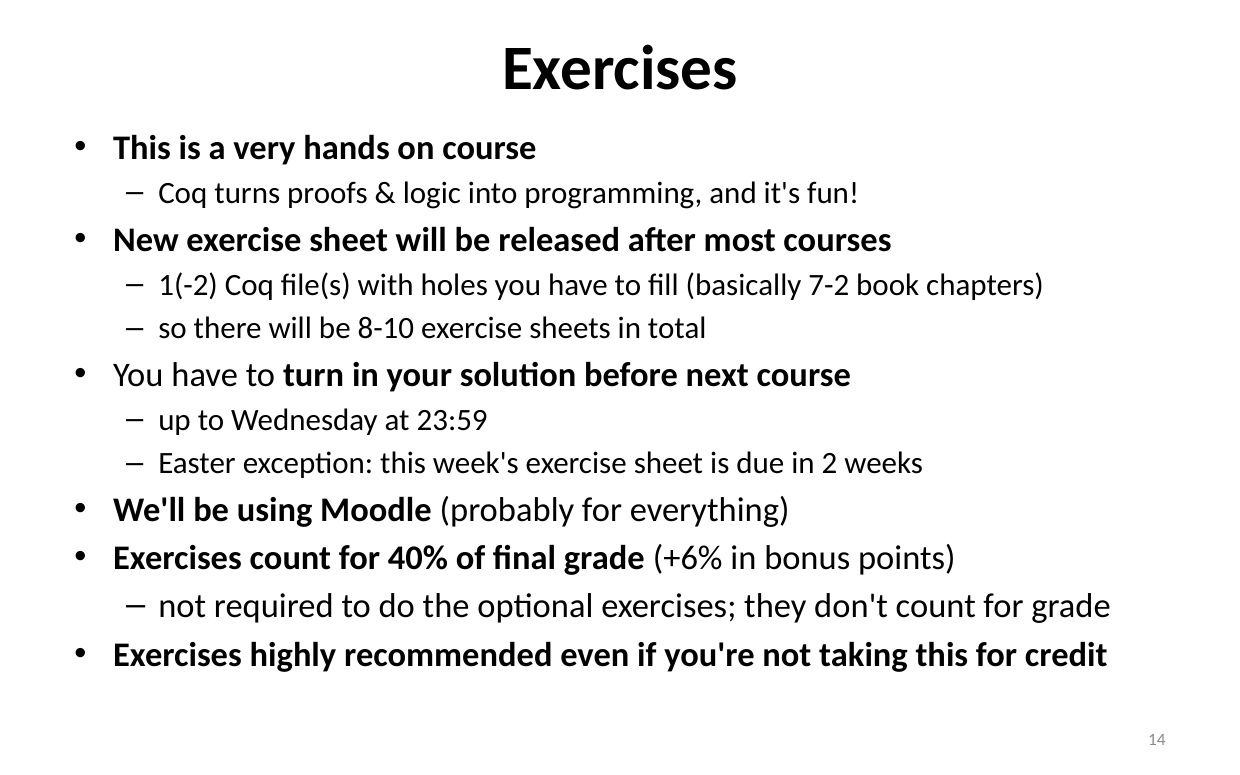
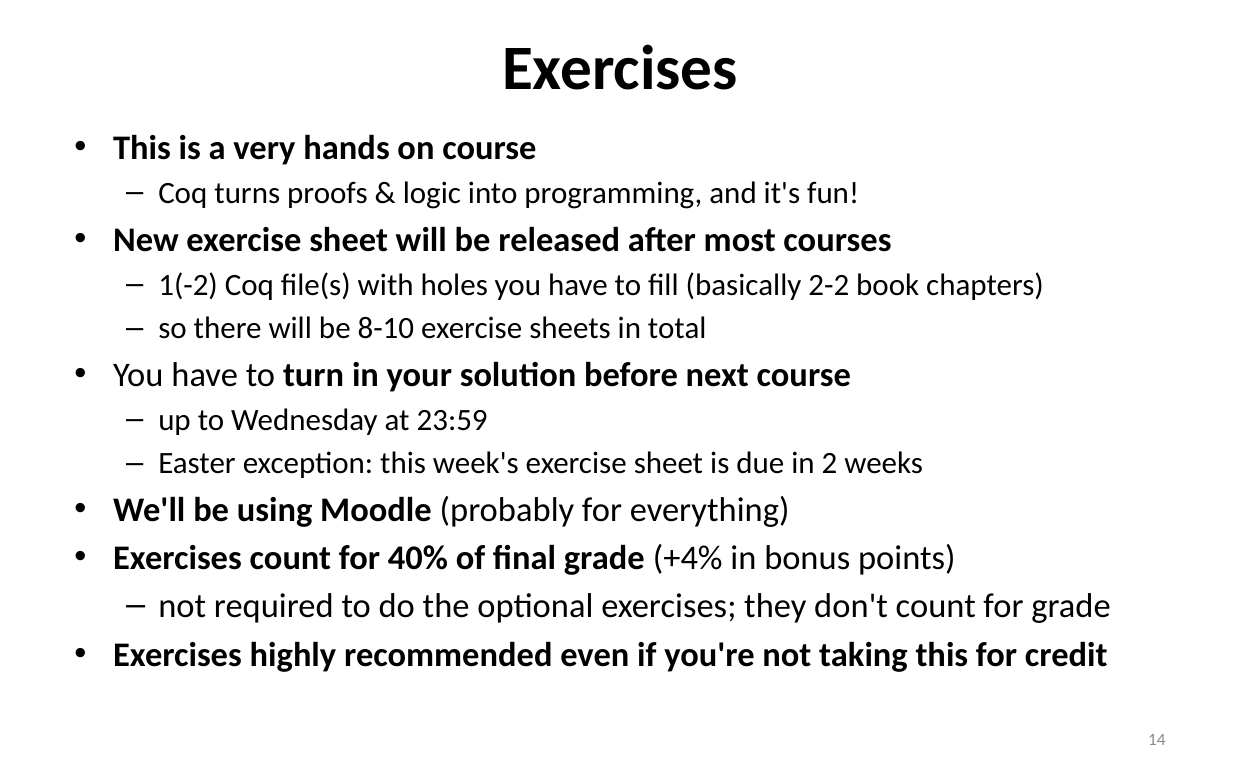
7-2: 7-2 -> 2-2
+6%: +6% -> +4%
